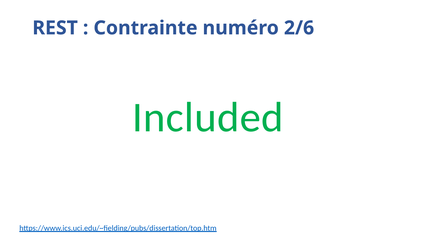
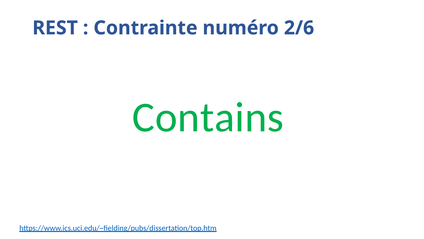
Included: Included -> Contains
